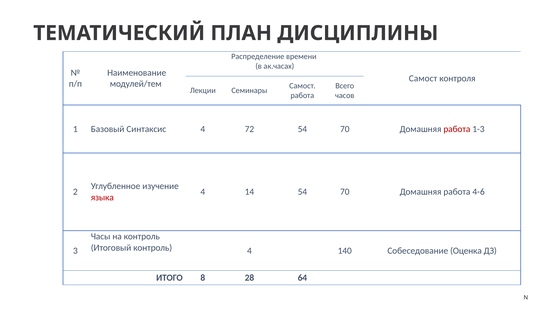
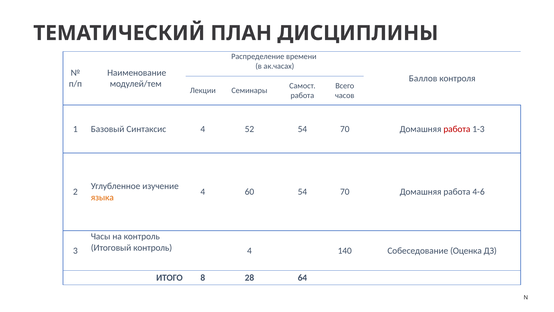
Самост at (423, 78): Самост -> Баллов
72: 72 -> 52
14: 14 -> 60
языка colour: red -> orange
